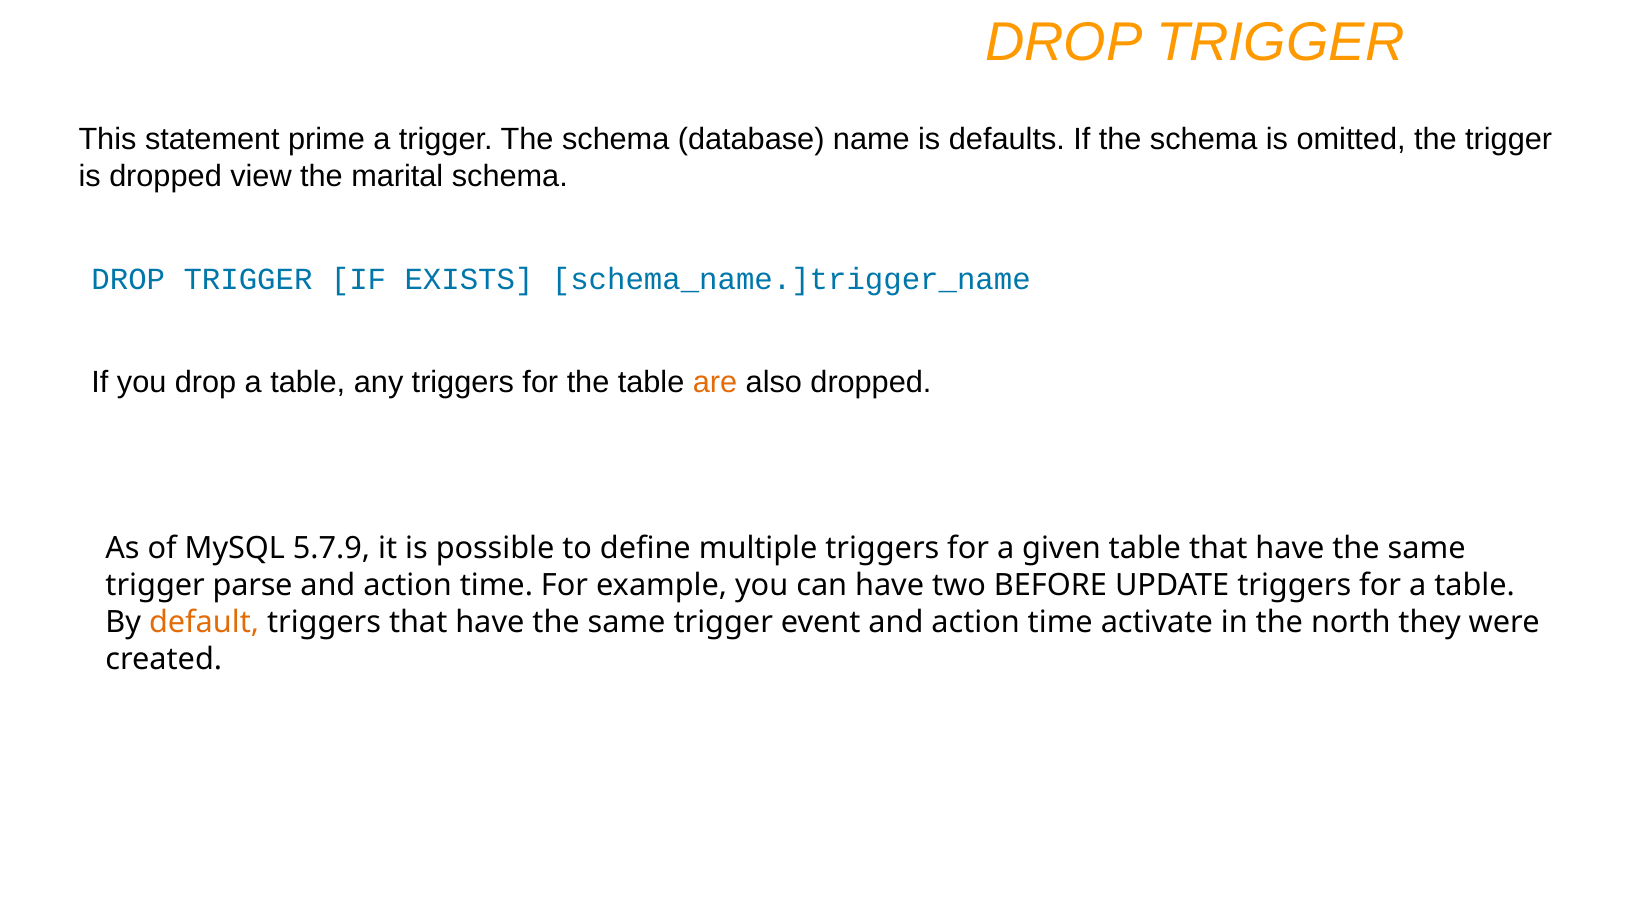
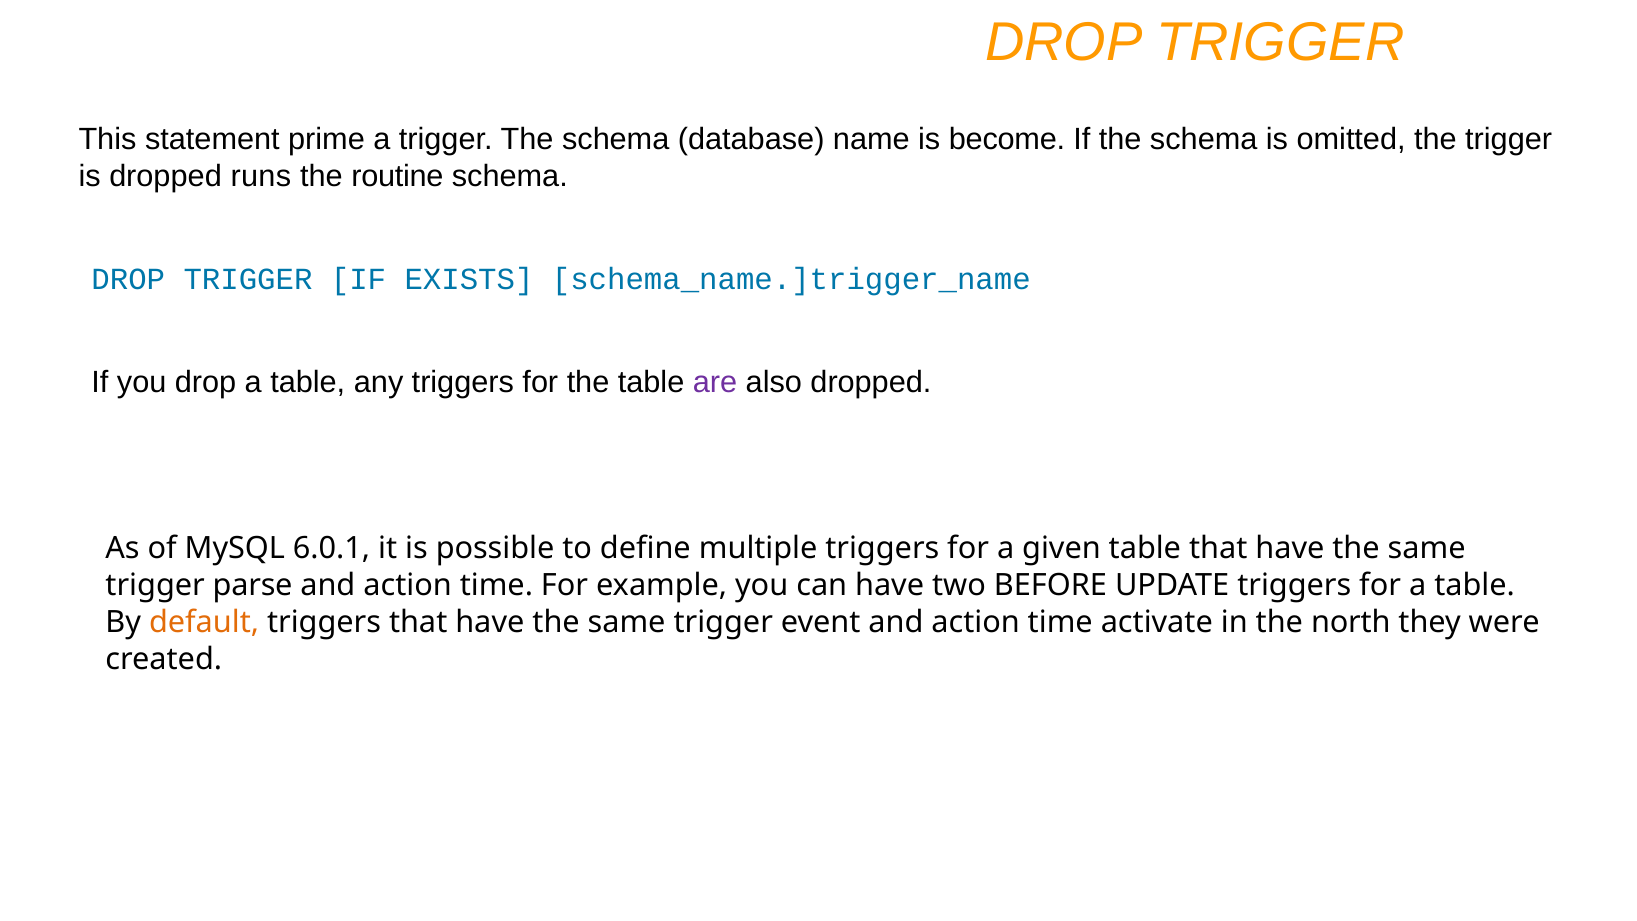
defaults: defaults -> become
view: view -> runs
marital: marital -> routine
are colour: orange -> purple
5.7.9: 5.7.9 -> 6.0.1
